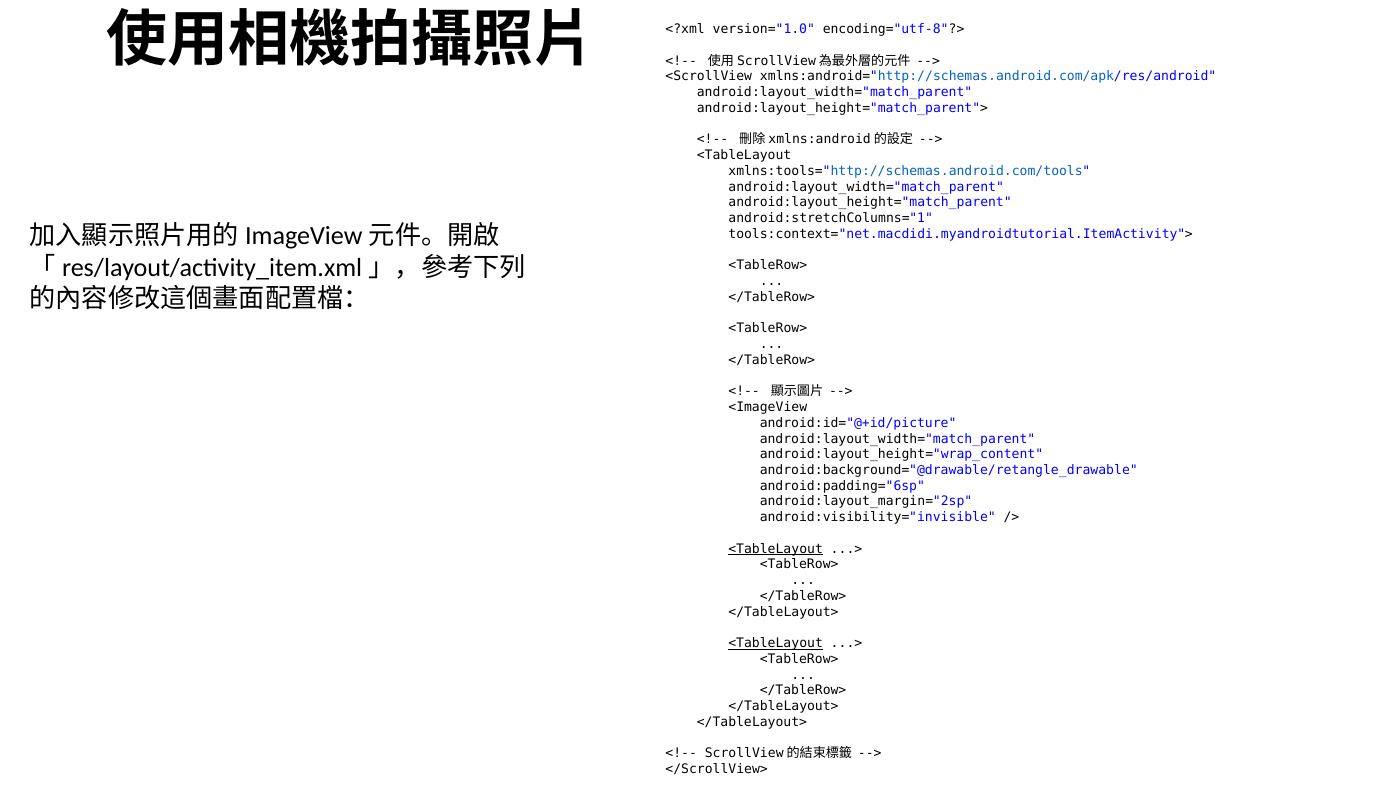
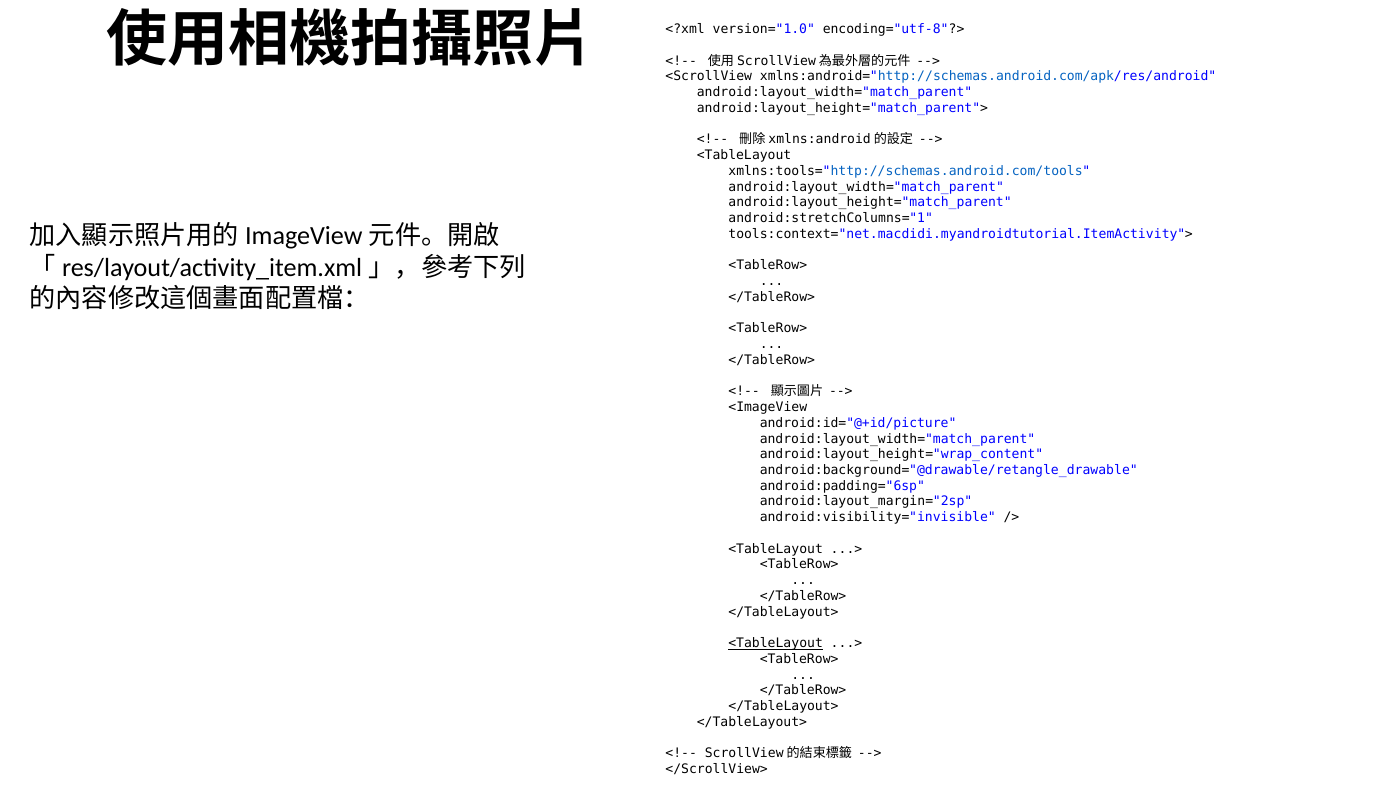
<TableLayout at (776, 549) underline: present -> none
